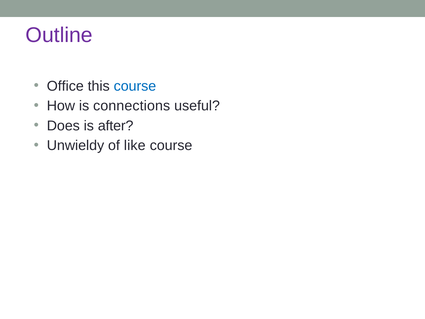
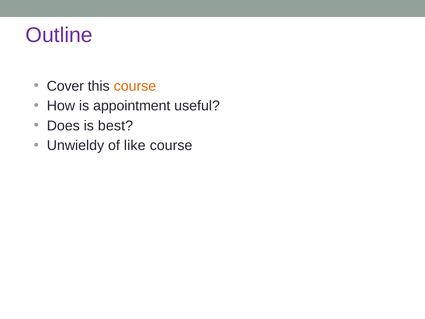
Office: Office -> Cover
course at (135, 86) colour: blue -> orange
connections: connections -> appointment
after: after -> best
